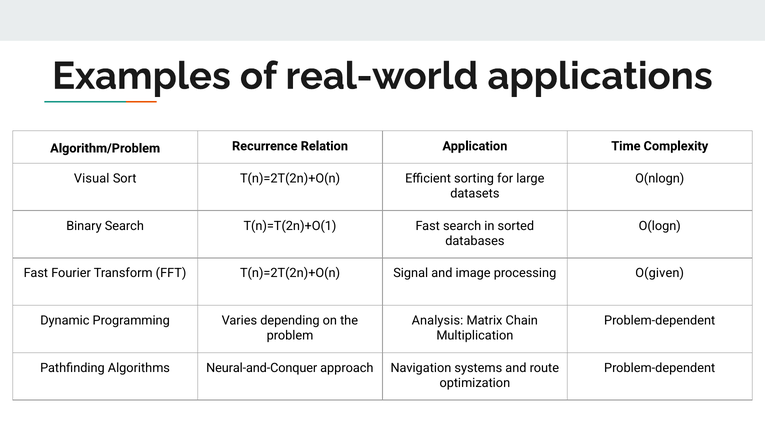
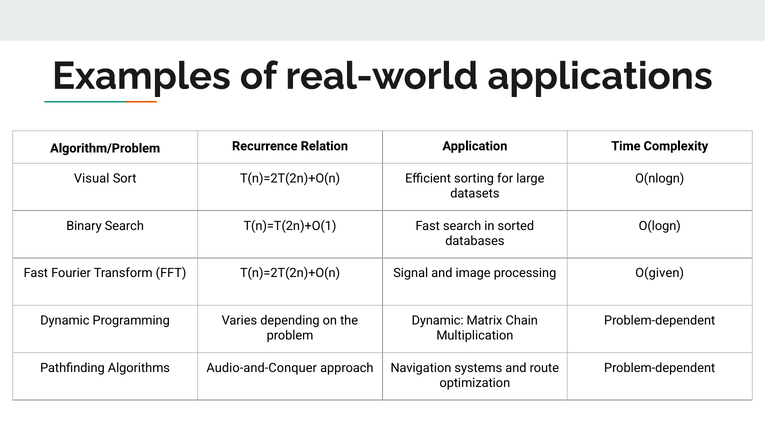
Analysis at (437, 320): Analysis -> Dynamic
Neural-and-Conquer: Neural-and-Conquer -> Audio-and-Conquer
